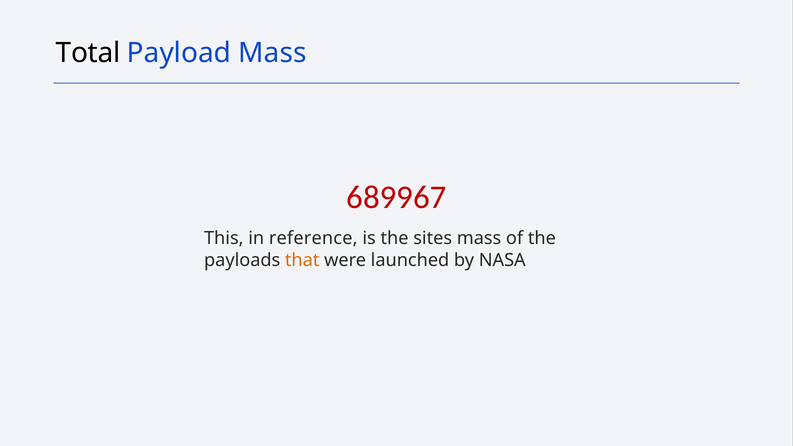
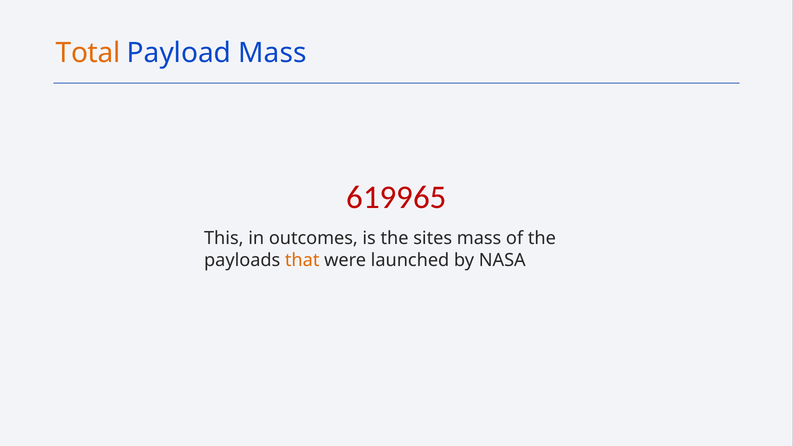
Total colour: black -> orange
689967: 689967 -> 619965
reference: reference -> outcomes
